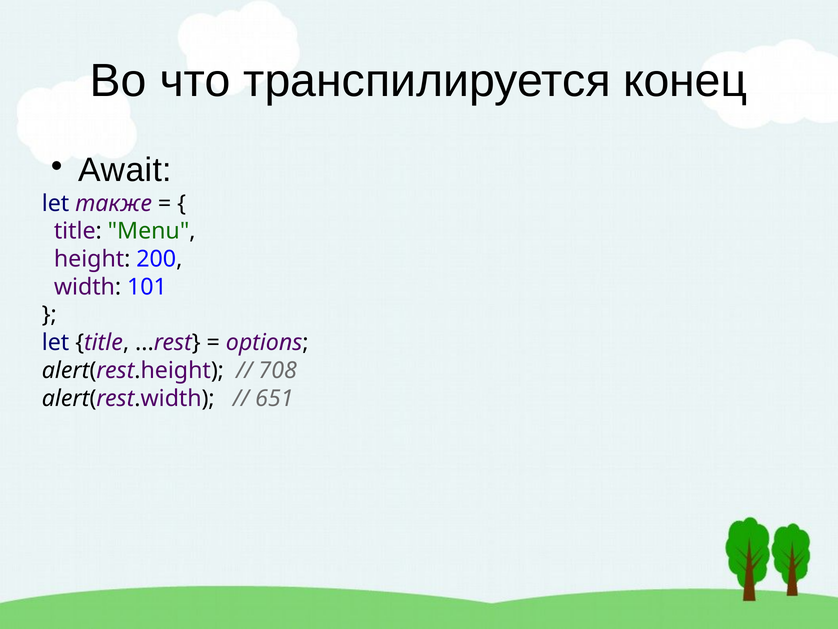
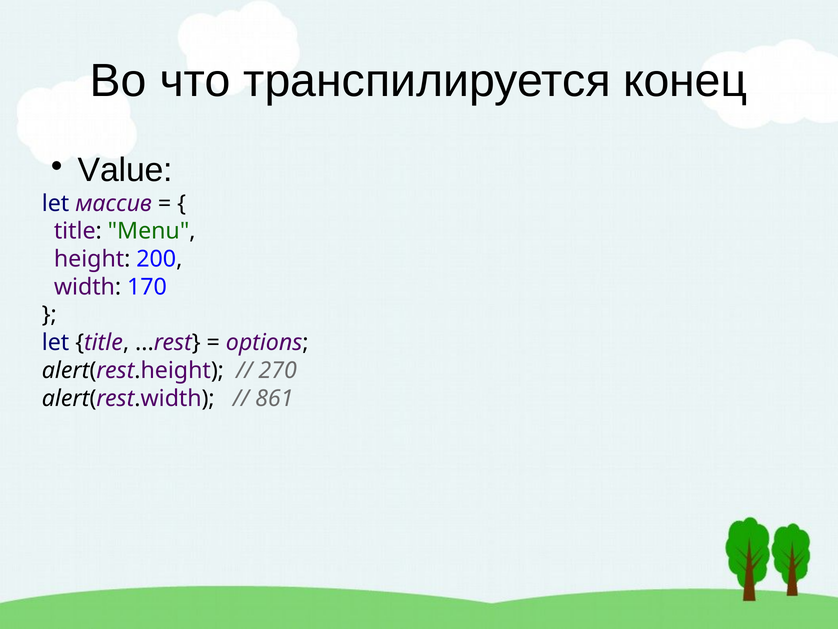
Await: Await -> Value
также: также -> массив
101: 101 -> 170
708: 708 -> 270
651: 651 -> 861
